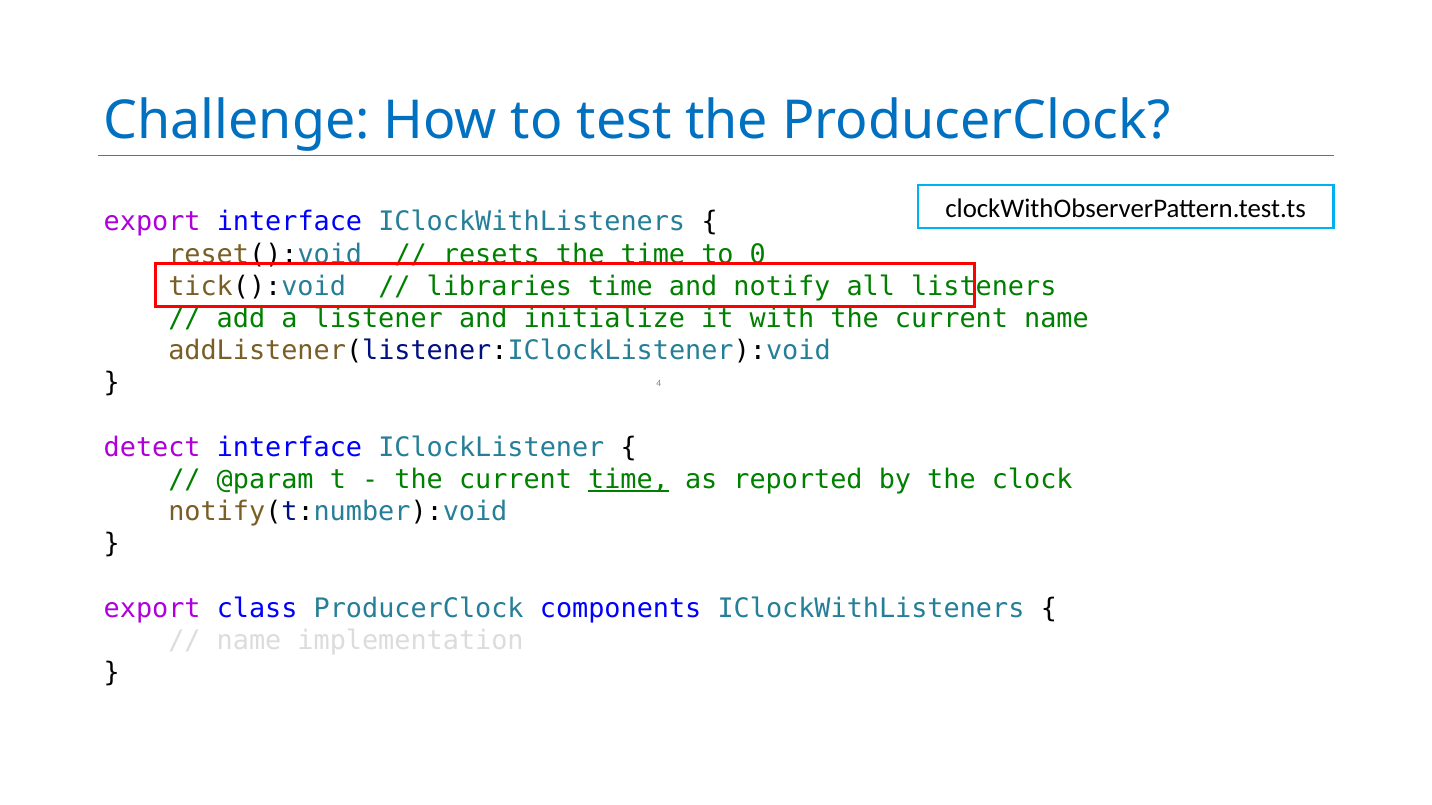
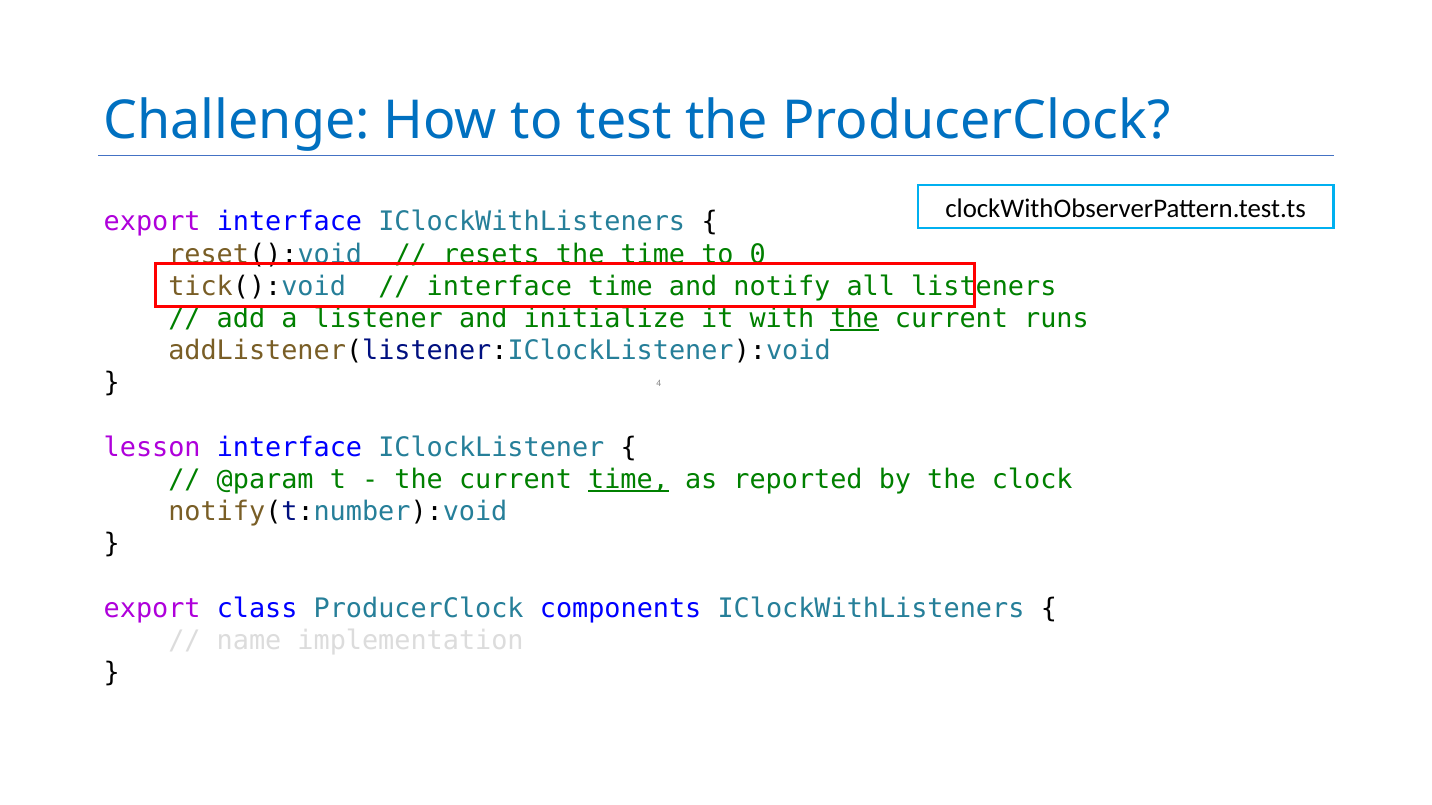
libraries at (499, 287): libraries -> interface
the at (855, 319) underline: none -> present
current name: name -> runs
detect: detect -> lesson
